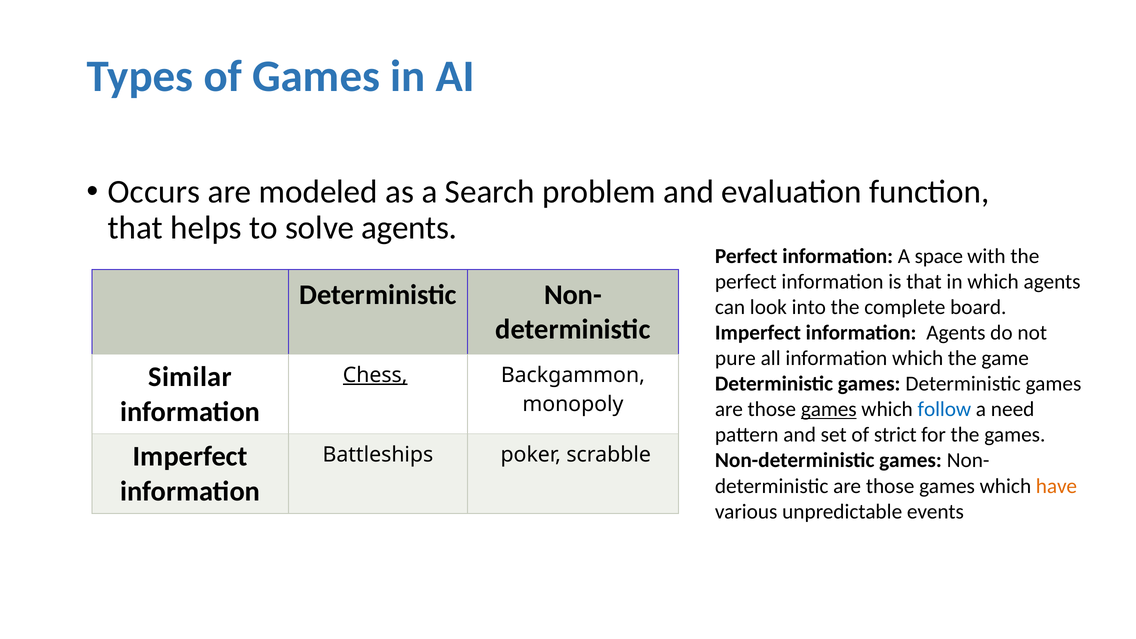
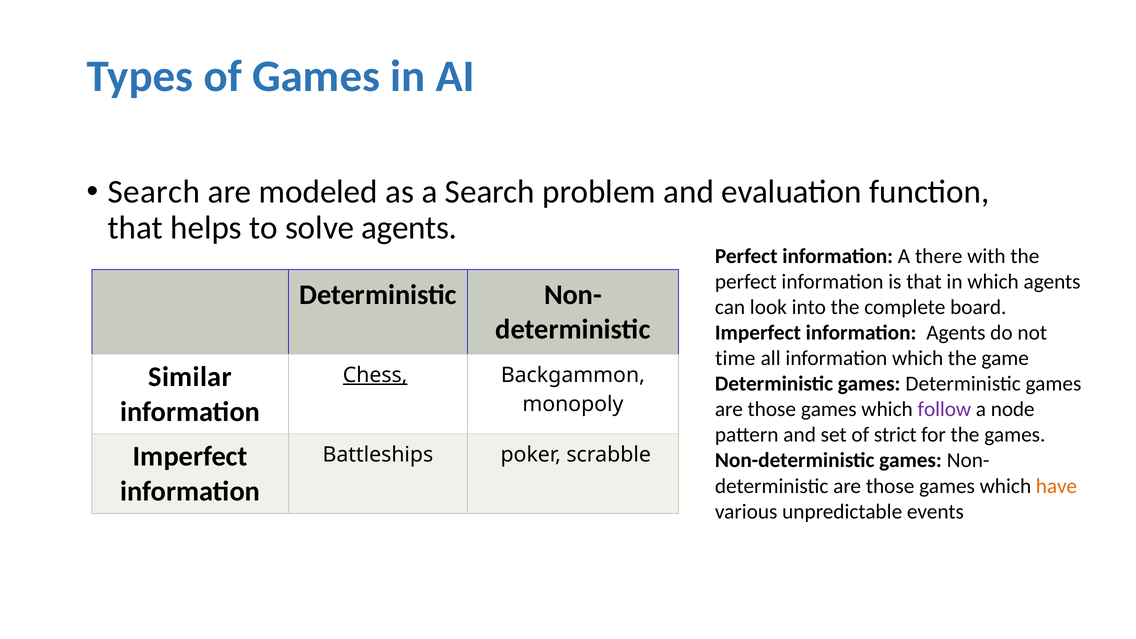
Occurs at (154, 192): Occurs -> Search
space: space -> there
pure: pure -> time
games at (829, 409) underline: present -> none
follow colour: blue -> purple
need: need -> node
